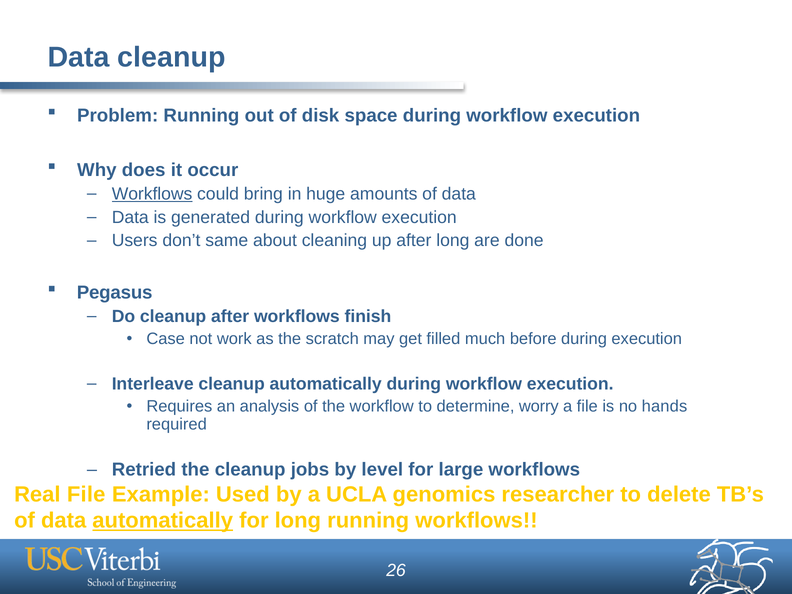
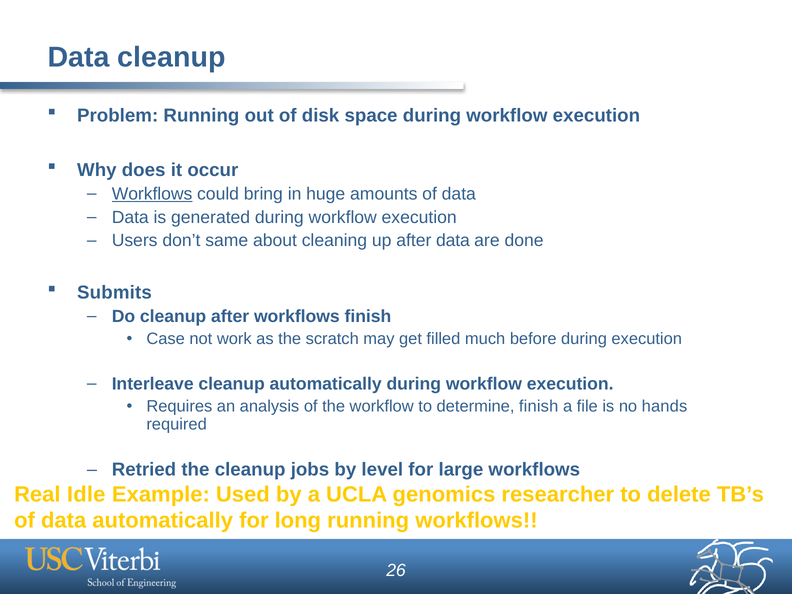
after long: long -> data
Pegasus: Pegasus -> Submits
determine worry: worry -> finish
Real File: File -> Idle
automatically at (163, 521) underline: present -> none
